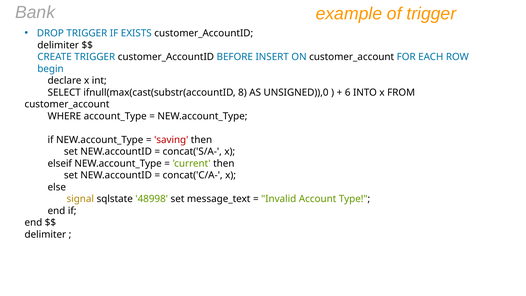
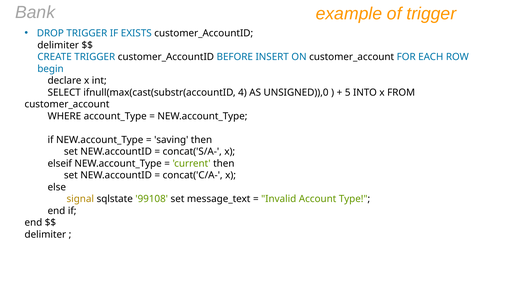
8: 8 -> 4
6: 6 -> 5
saving colour: red -> black
48998: 48998 -> 99108
